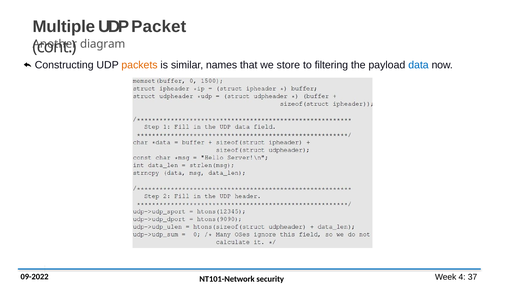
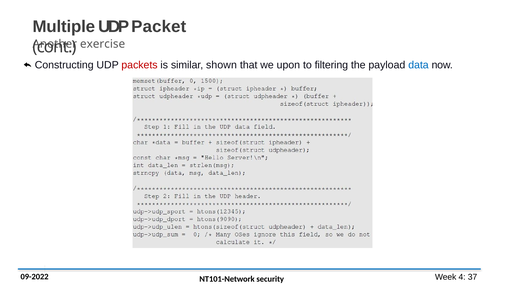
diagram: diagram -> exercise
packets colour: orange -> red
names: names -> shown
store: store -> upon
